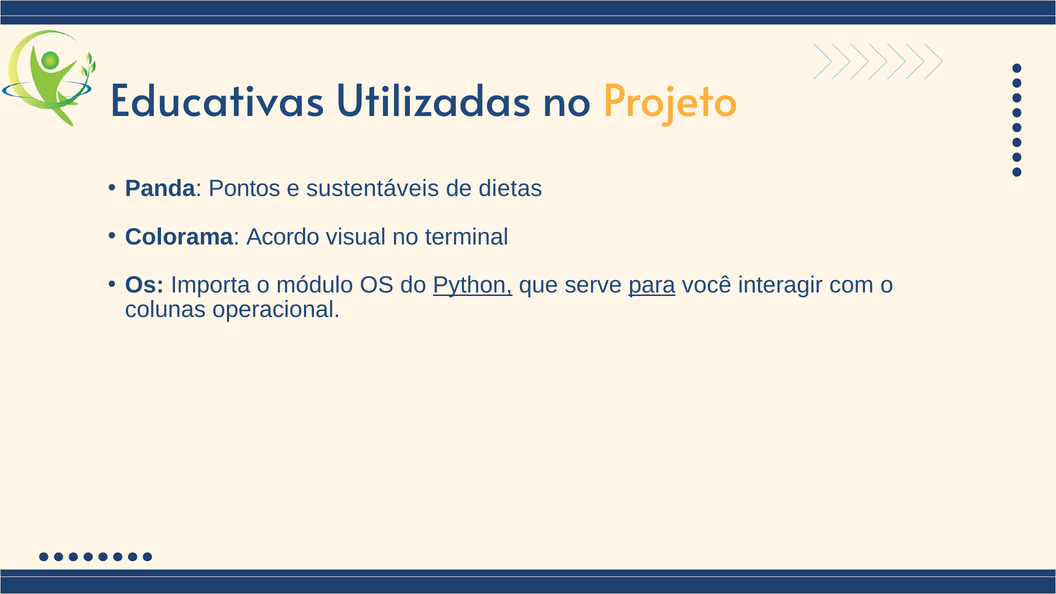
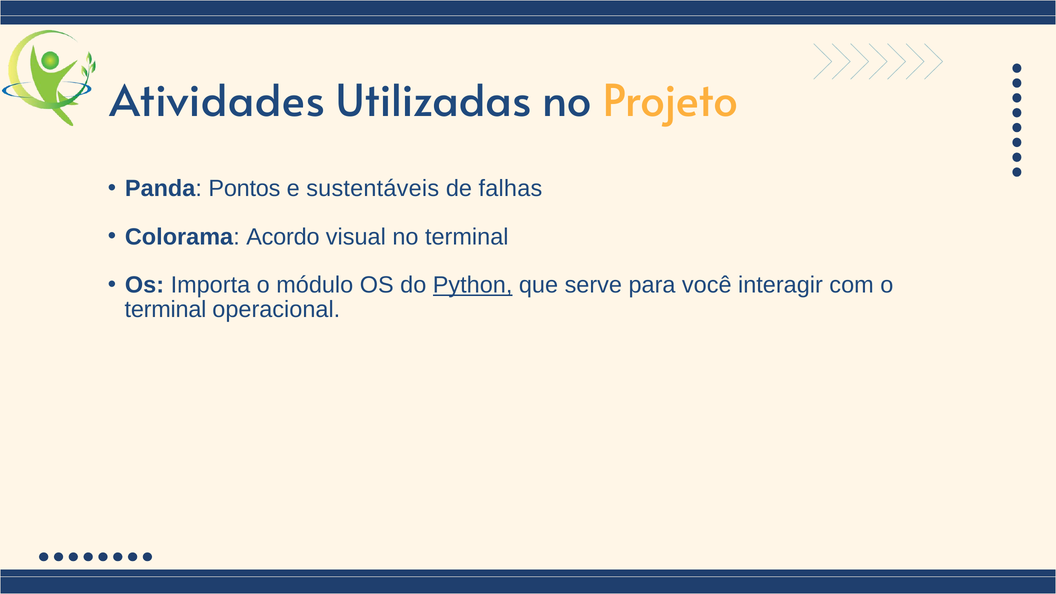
Educativas: Educativas -> Atividades
dietas: dietas -> falhas
para underline: present -> none
colunas at (165, 309): colunas -> terminal
